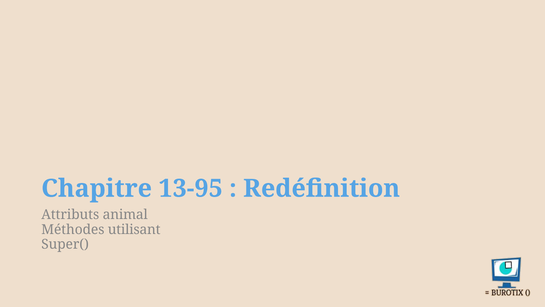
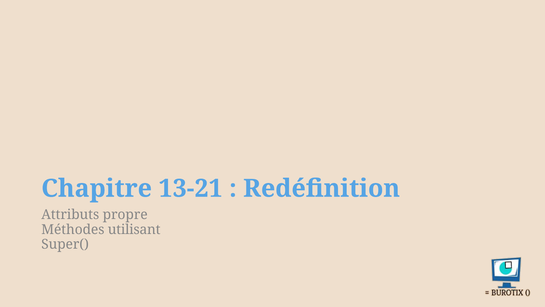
13-95: 13-95 -> 13-21
animal: animal -> propre
